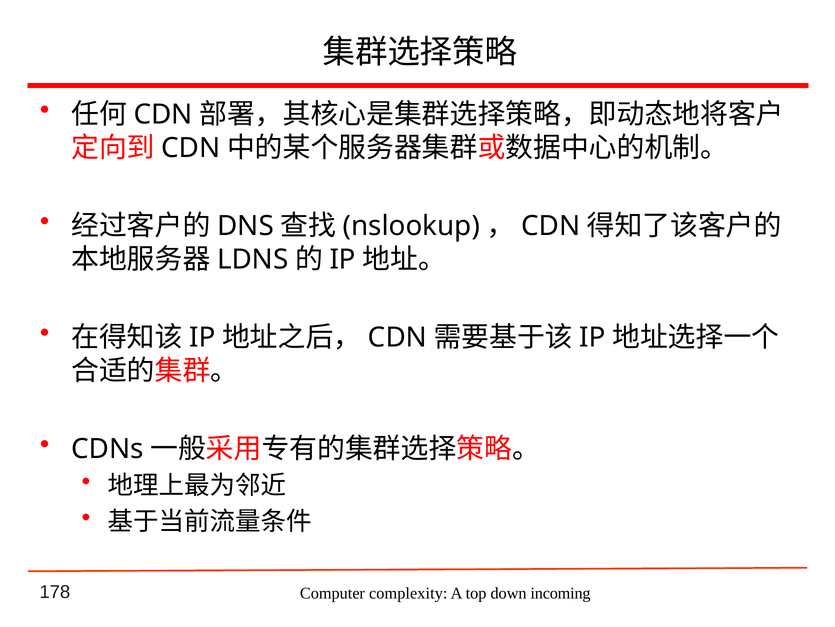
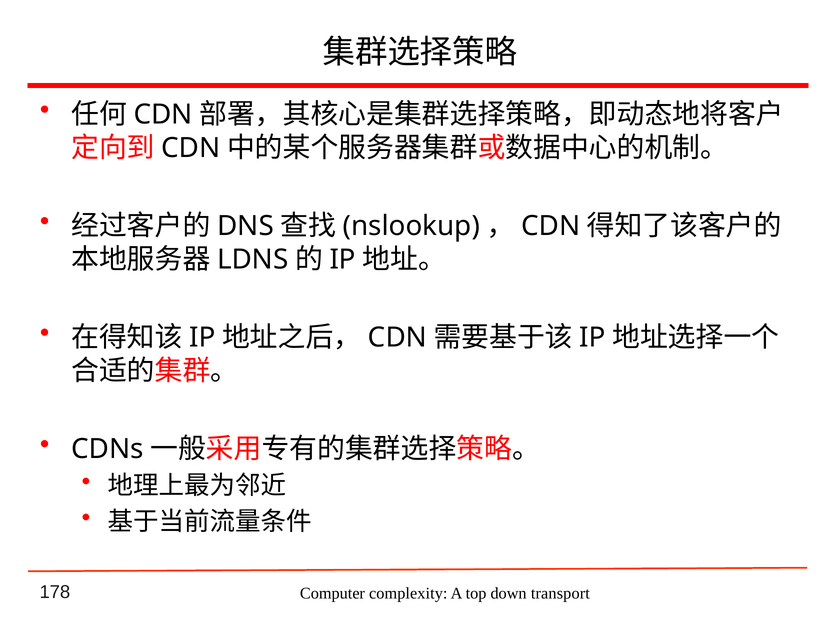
incoming: incoming -> transport
